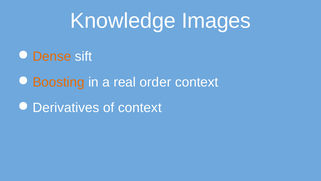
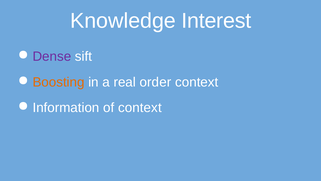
Images: Images -> Interest
Dense colour: orange -> purple
Derivatives: Derivatives -> Information
